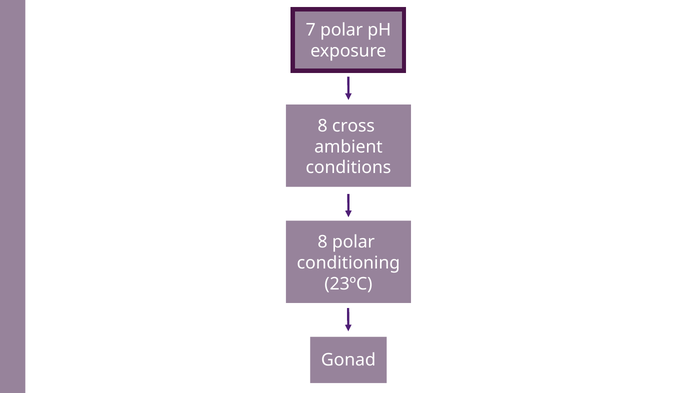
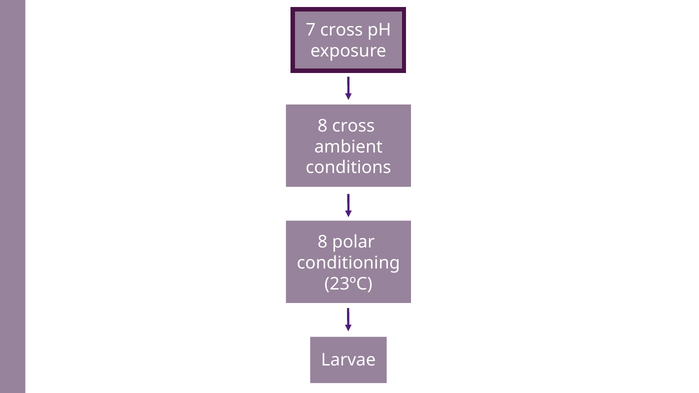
7 polar: polar -> cross
Gonad: Gonad -> Larvae
